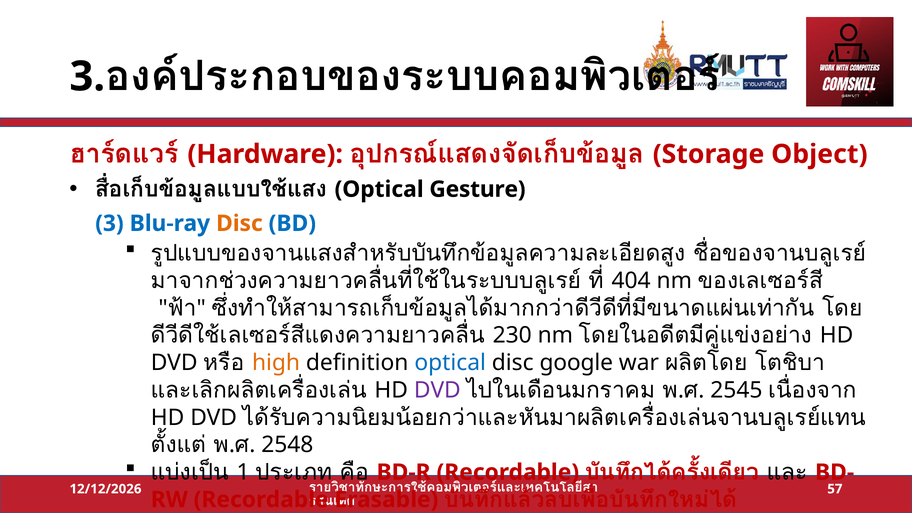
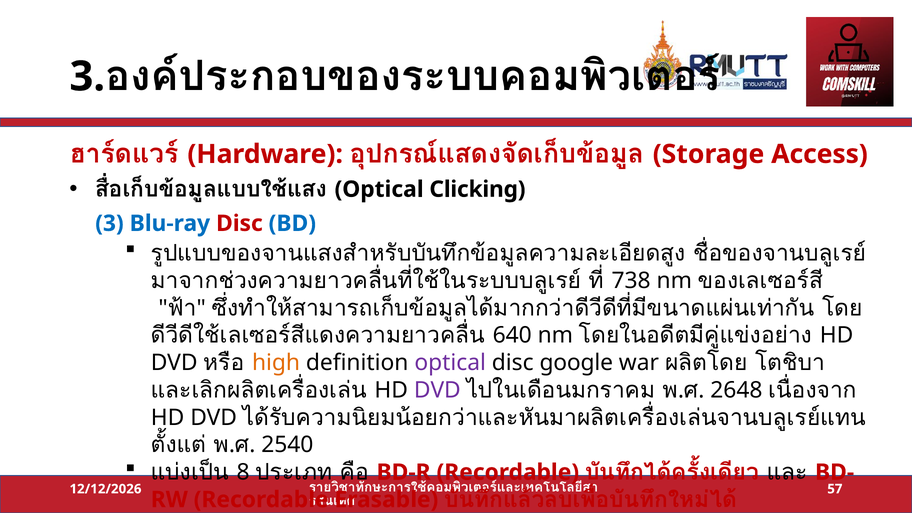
Object: Object -> Access
Gesture: Gesture -> Clicking
Disc at (239, 223) colour: orange -> red
404: 404 -> 738
230: 230 -> 640
optical at (450, 363) colour: blue -> purple
2545: 2545 -> 2648
2548: 2548 -> 2540
1: 1 -> 8
